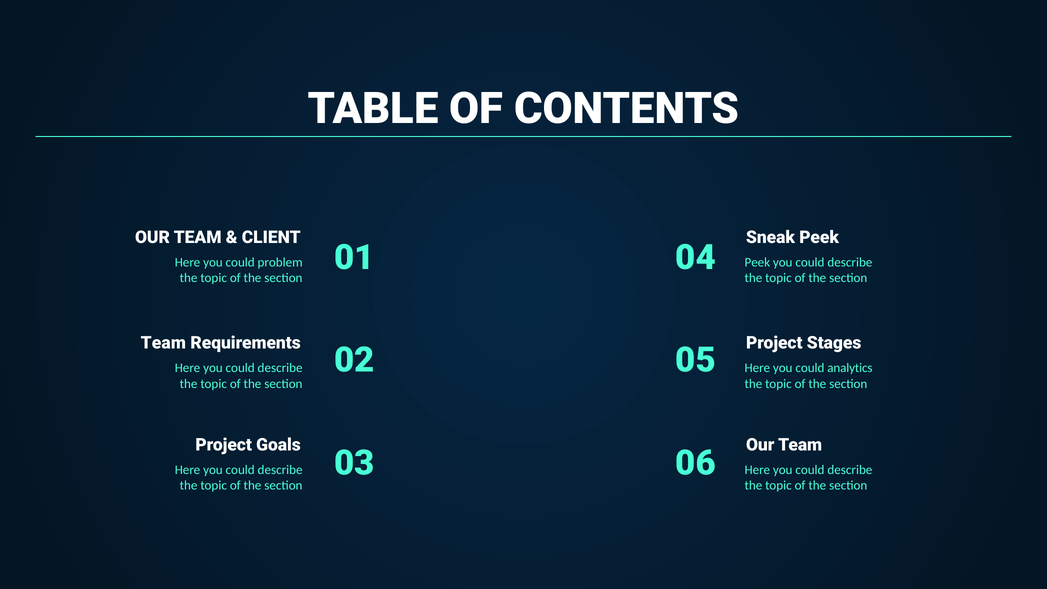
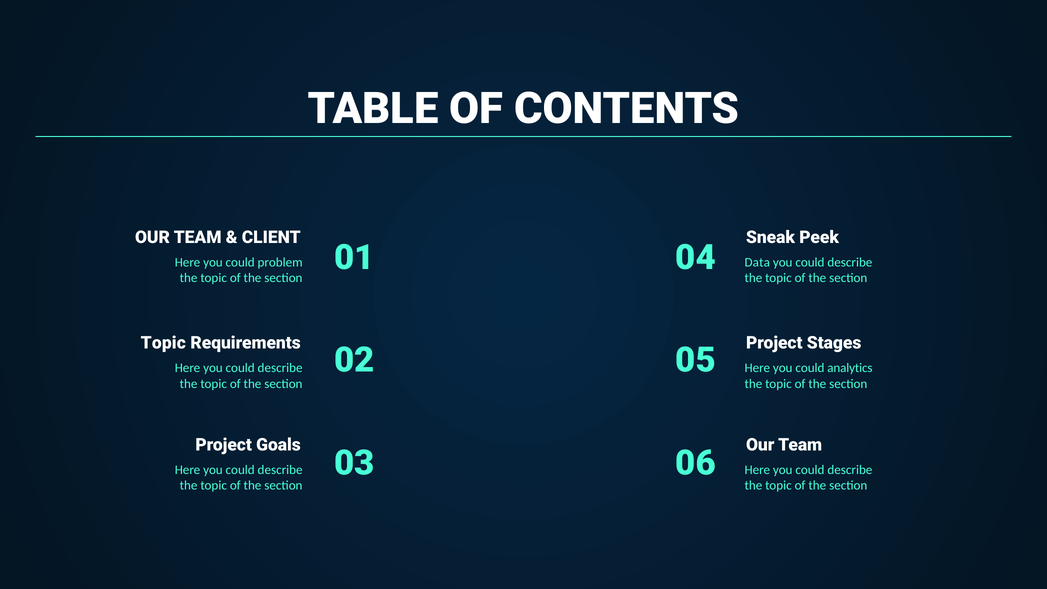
Peek at (757, 262): Peek -> Data
Team at (163, 343): Team -> Topic
